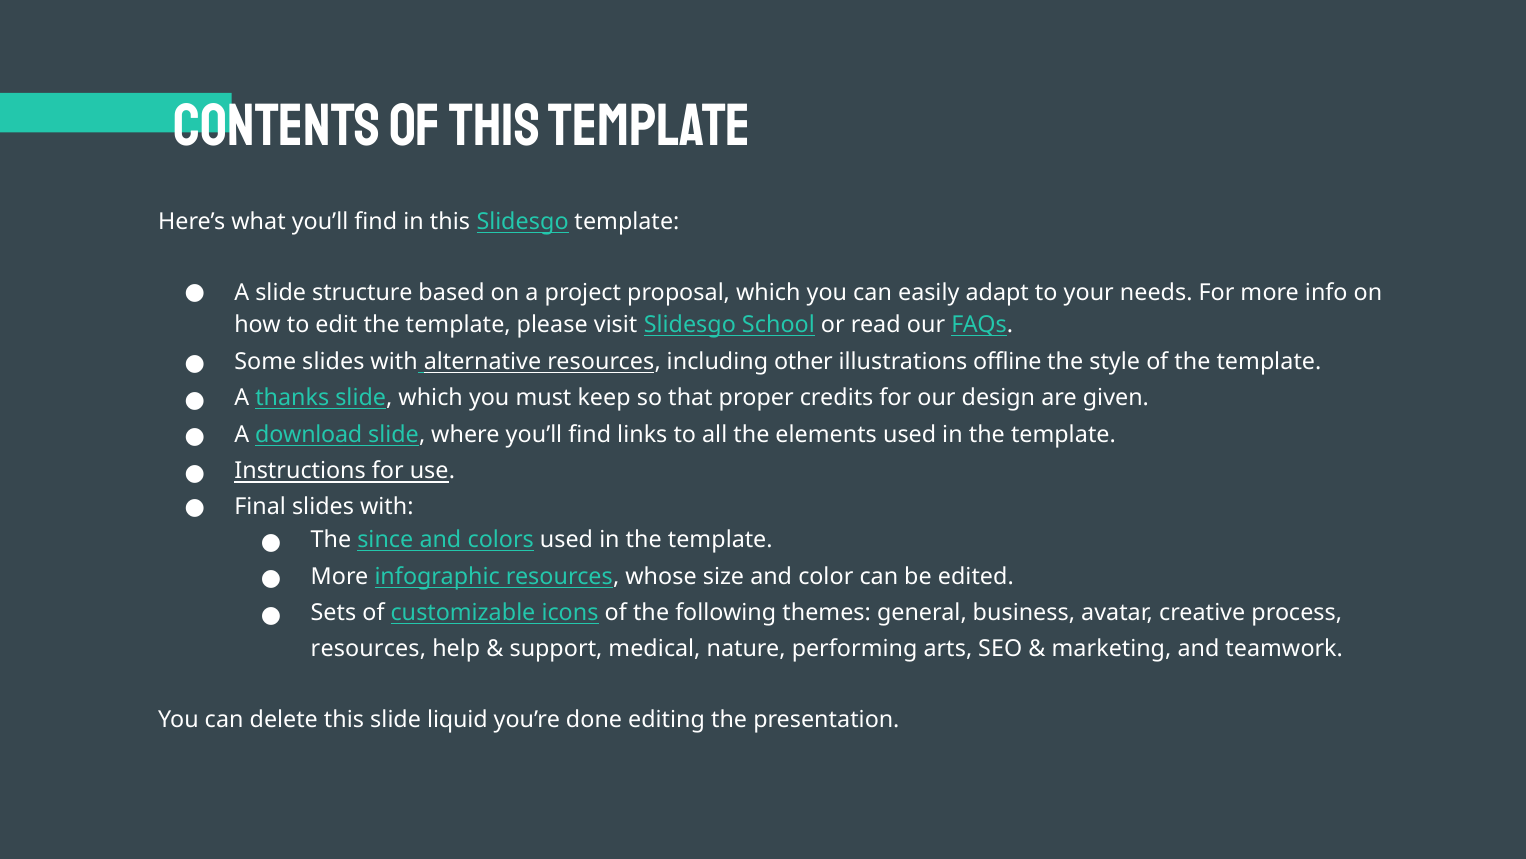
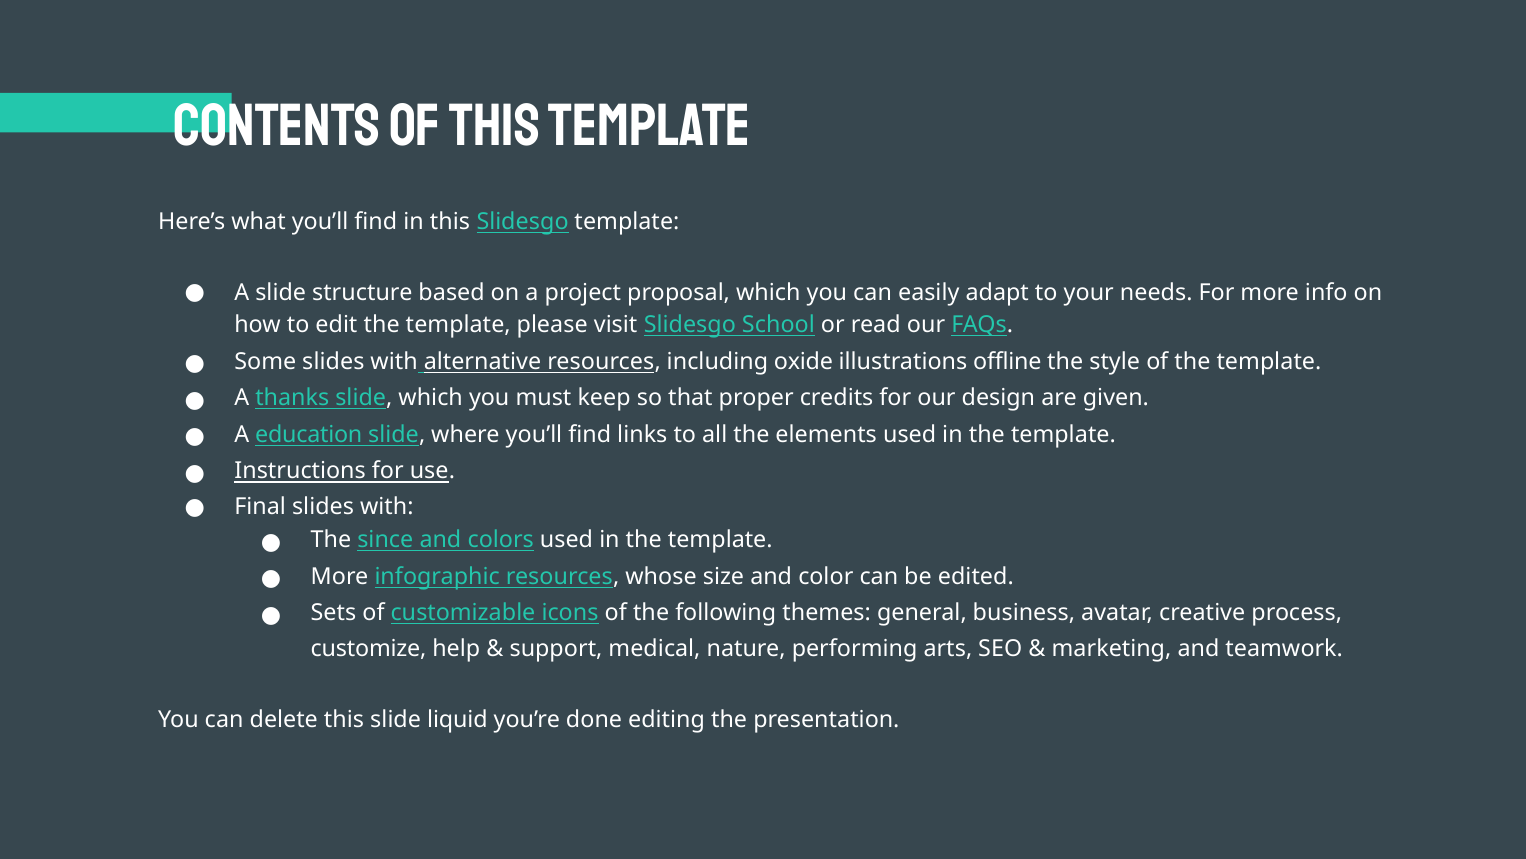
other: other -> oxide
download: download -> education
resources at (368, 649): resources -> customize
